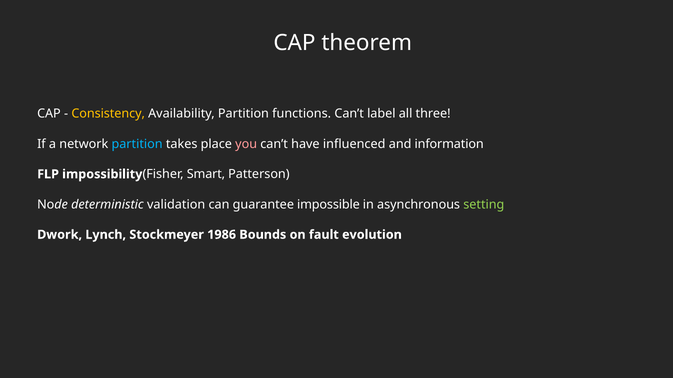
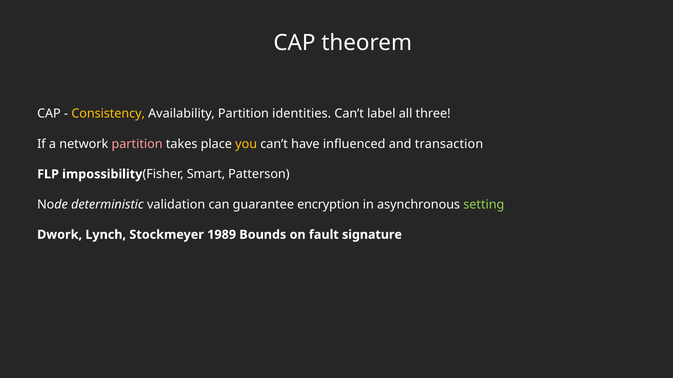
functions: functions -> identities
partition at (137, 144) colour: light blue -> pink
you colour: pink -> yellow
information: information -> transaction
impossible: impossible -> encryption
1986: 1986 -> 1989
evolution: evolution -> signature
